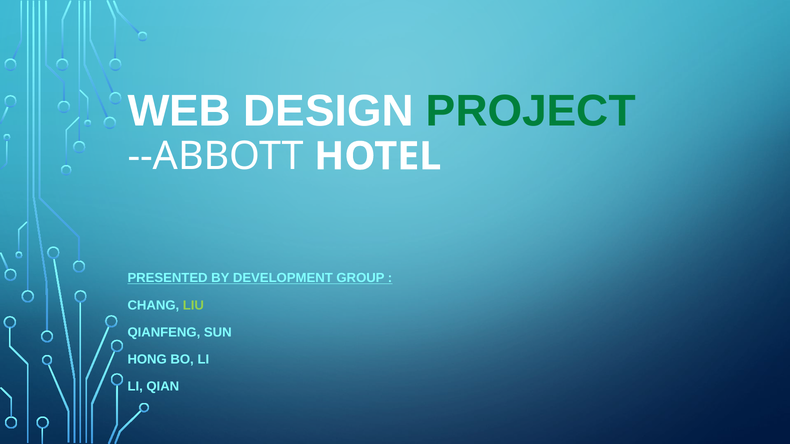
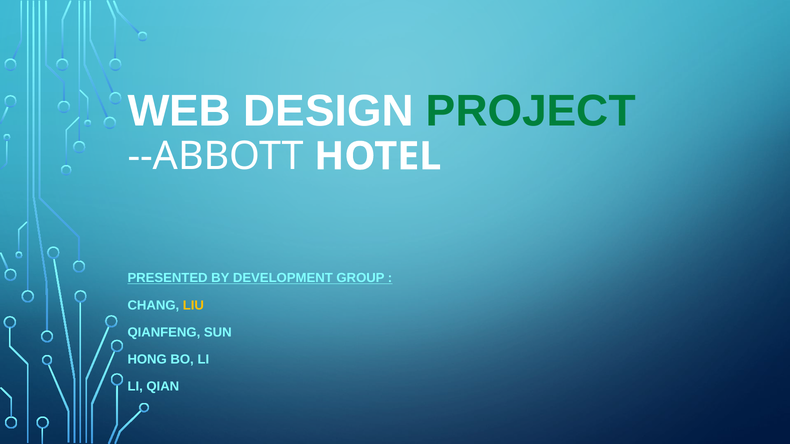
LIU colour: light green -> yellow
